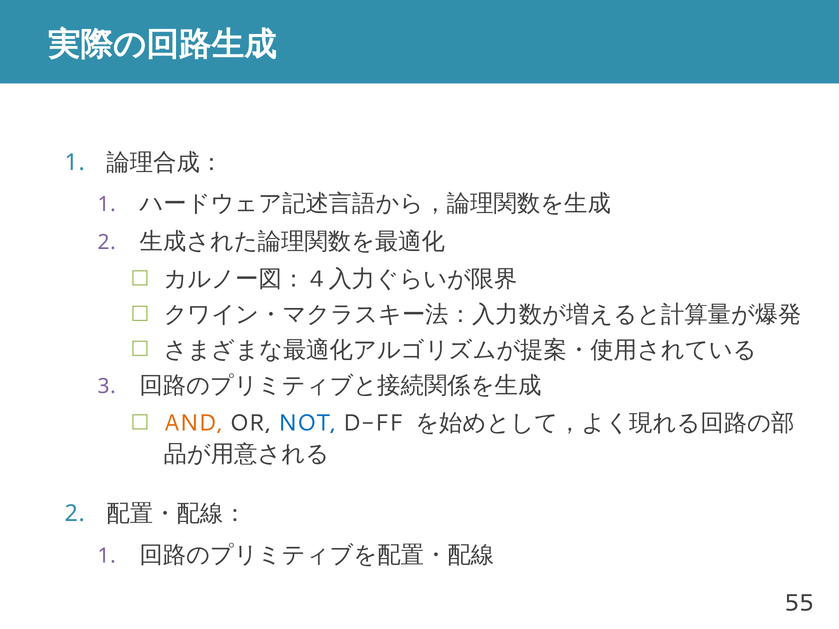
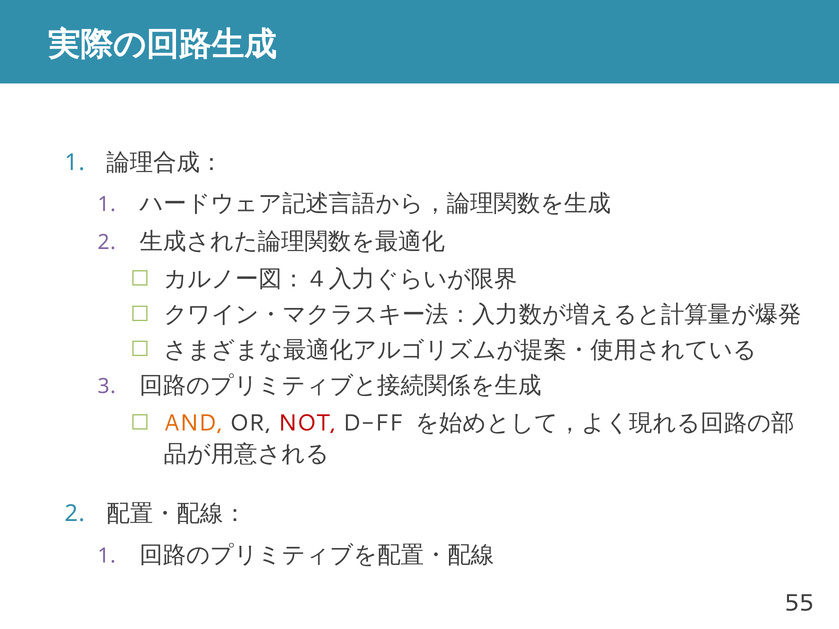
NOT colour: blue -> red
